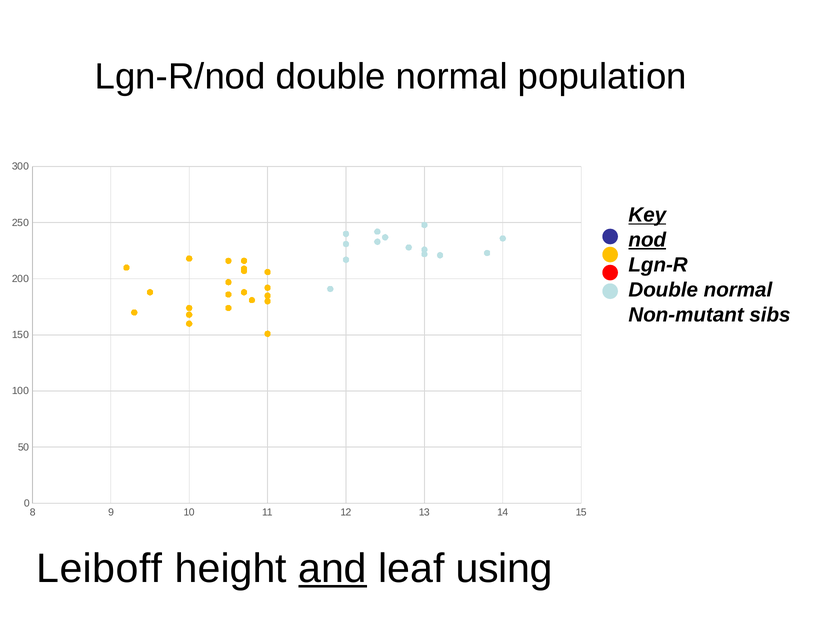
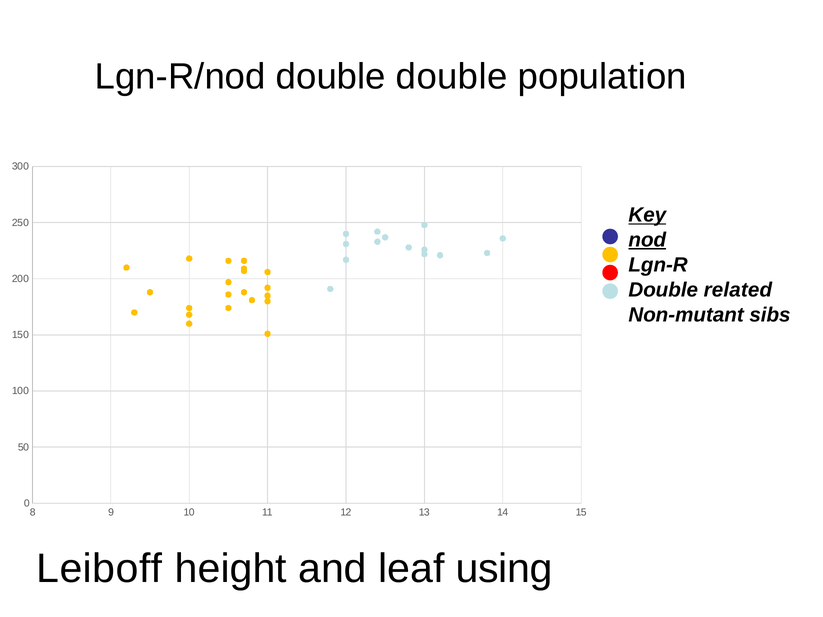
Lgn-R/nod double normal: normal -> double
normal at (738, 290): normal -> related
and underline: present -> none
